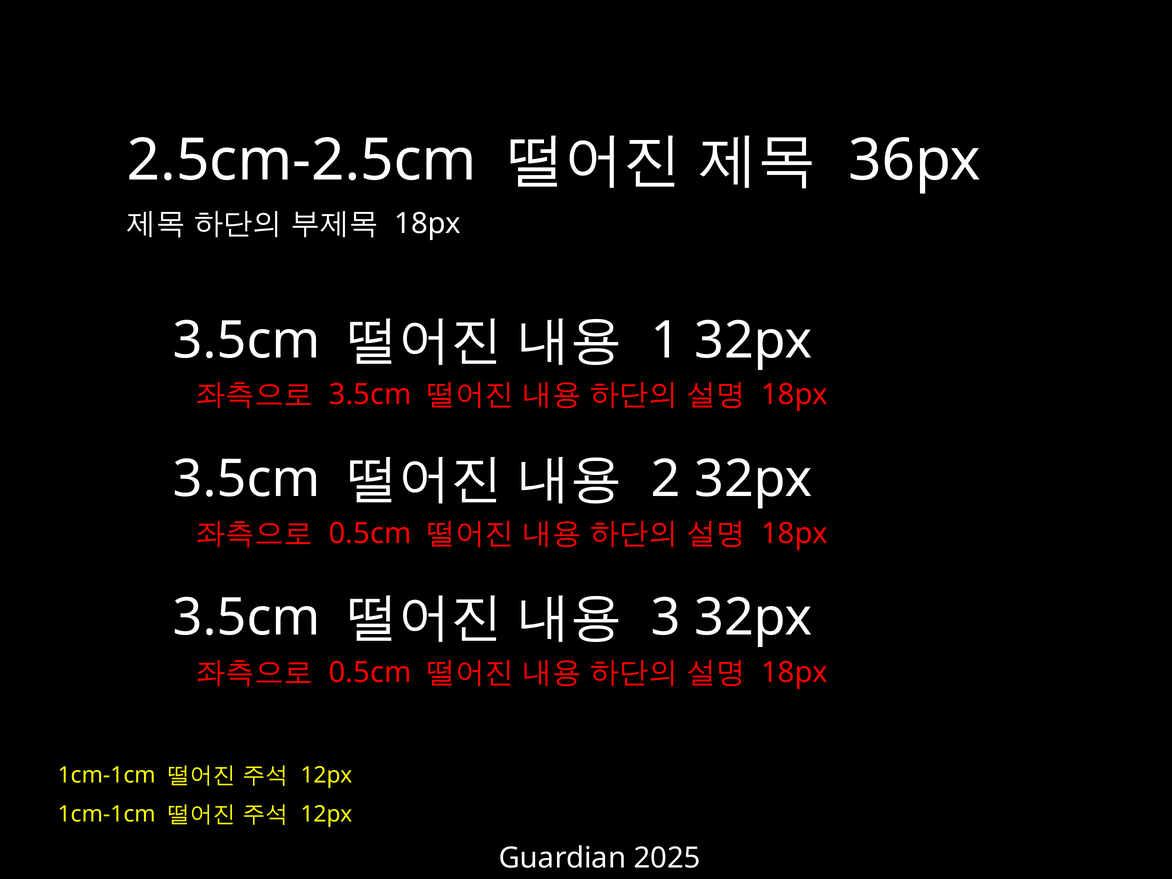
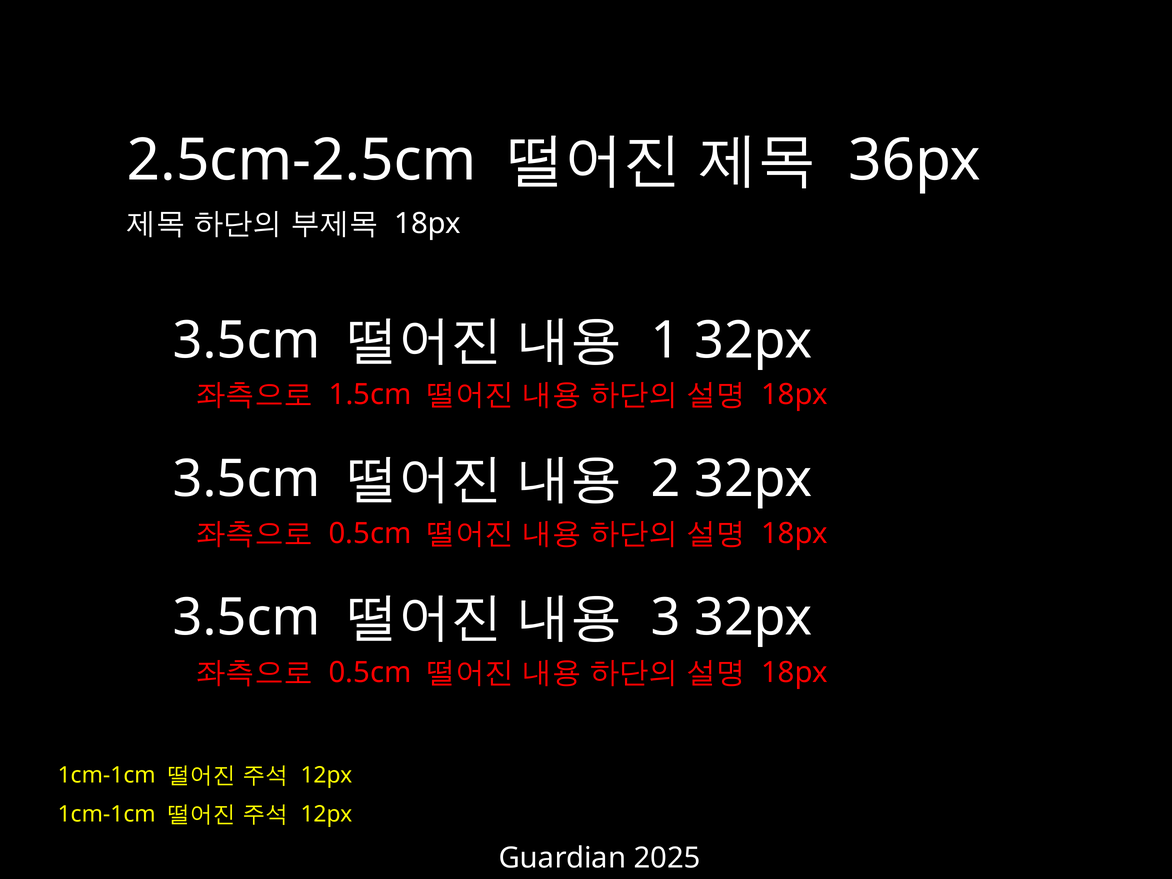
3.5cm at (370, 394): 3.5cm -> 1.5cm
